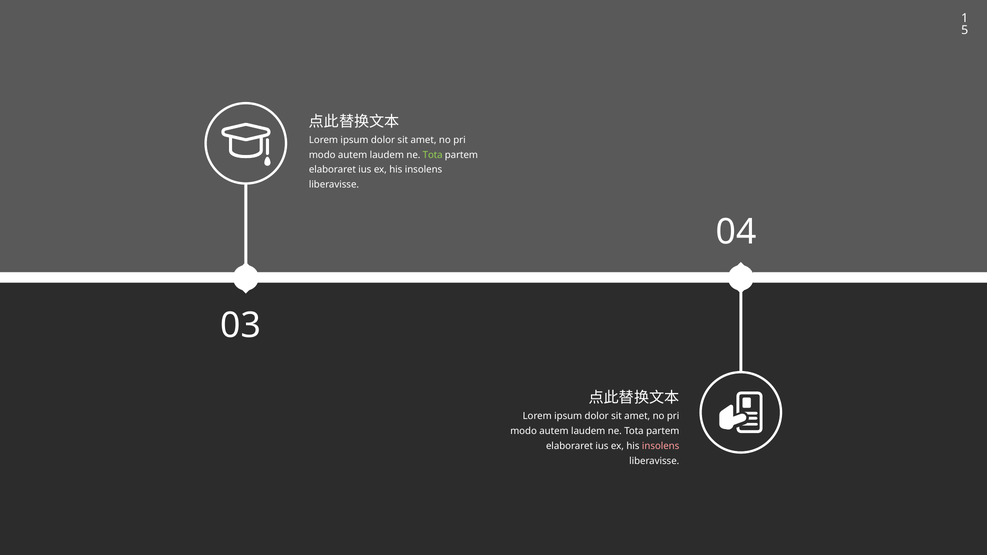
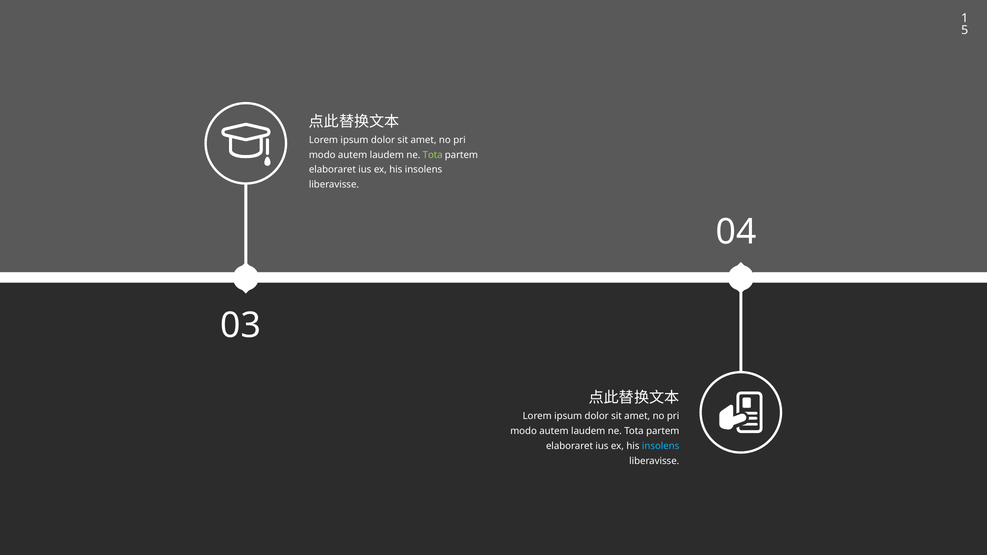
insolens at (661, 446) colour: pink -> light blue
